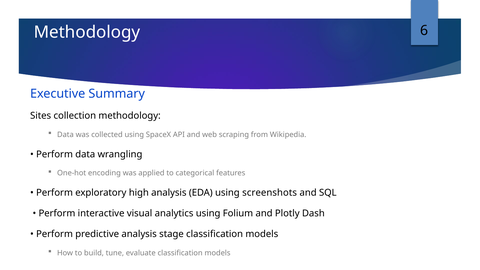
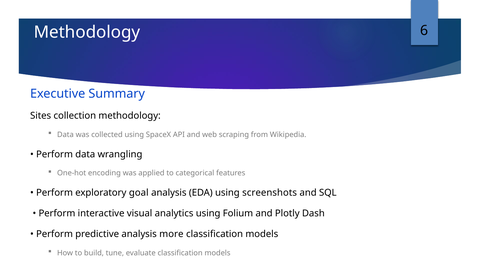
high: high -> goal
stage: stage -> more
